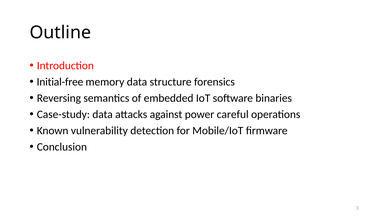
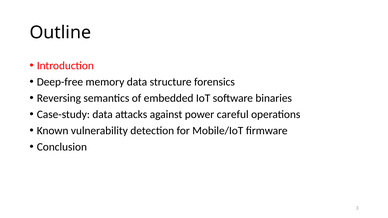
Initial-free: Initial-free -> Deep-free
